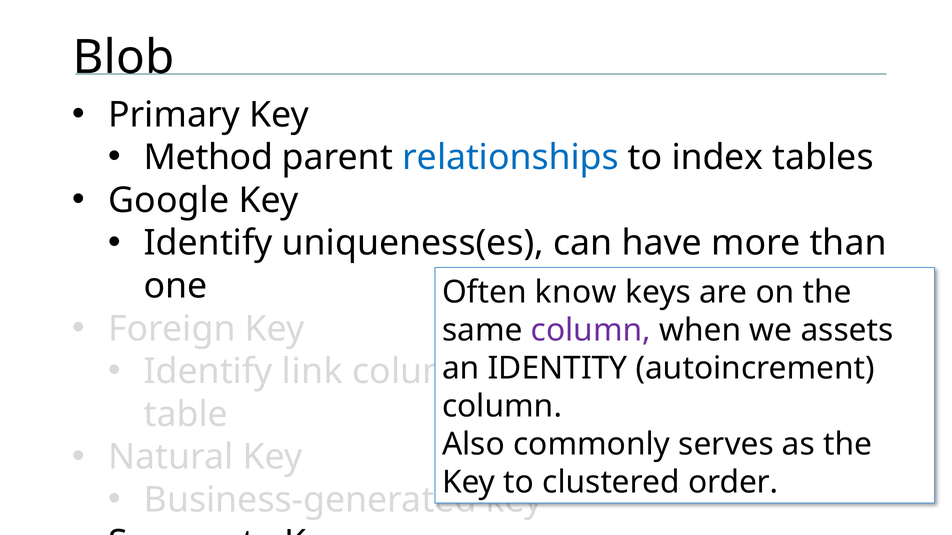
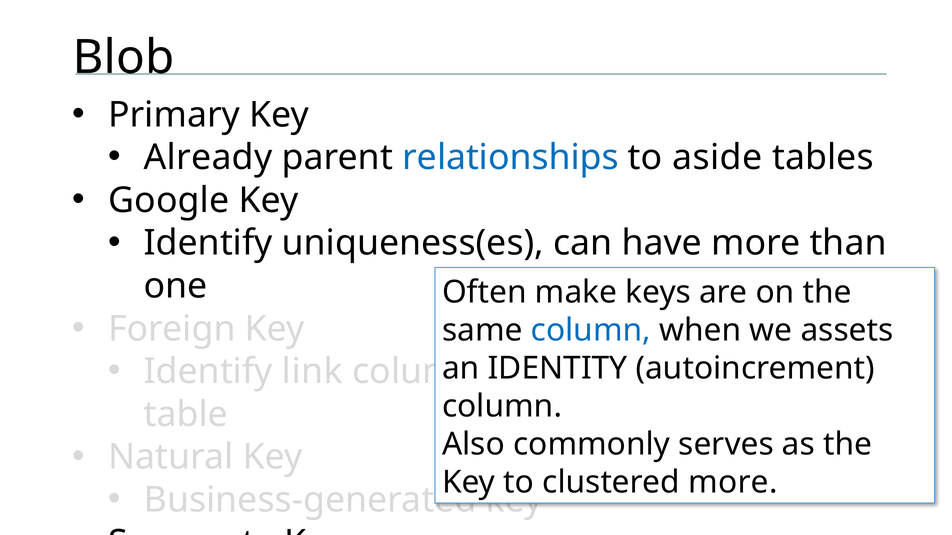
Method: Method -> Already
index: index -> aside
know: know -> make
column at (591, 331) colour: purple -> blue
clustered order: order -> more
